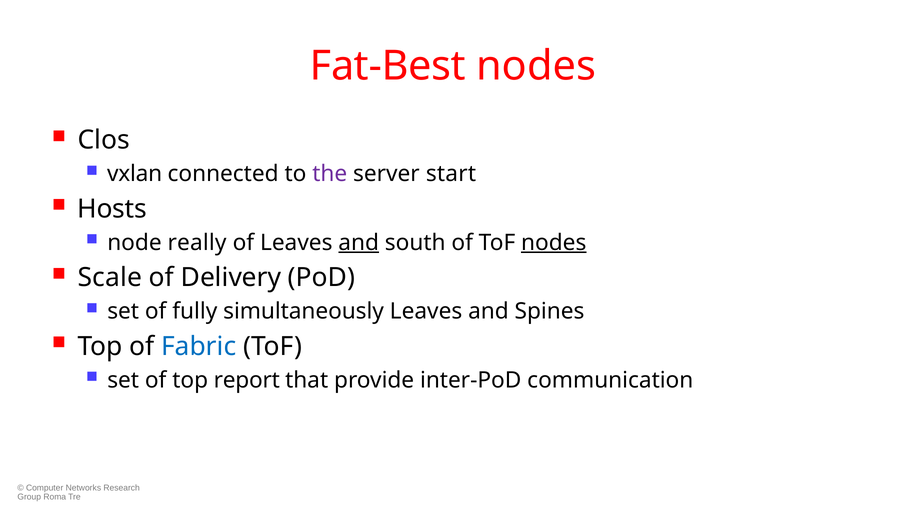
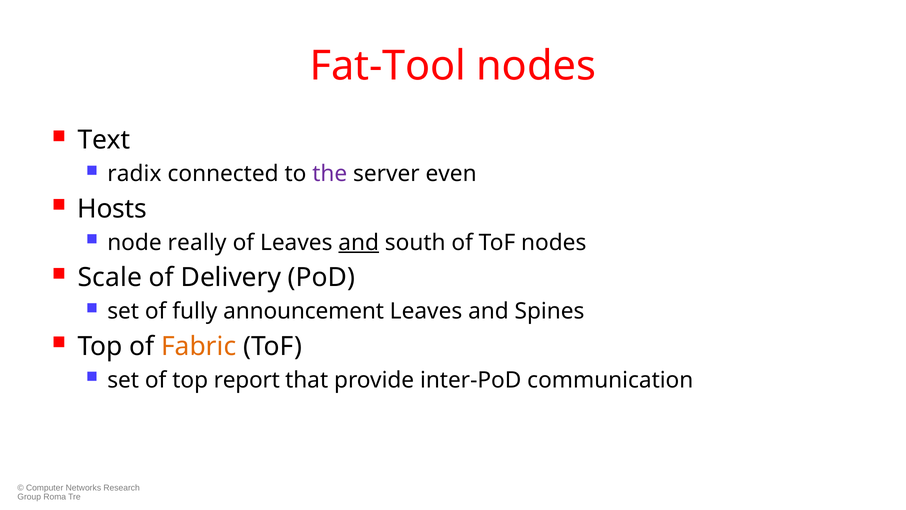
Fat-Best: Fat-Best -> Fat-Tool
Clos: Clos -> Text
vxlan: vxlan -> radix
start: start -> even
nodes at (554, 242) underline: present -> none
simultaneously: simultaneously -> announcement
Fabric colour: blue -> orange
